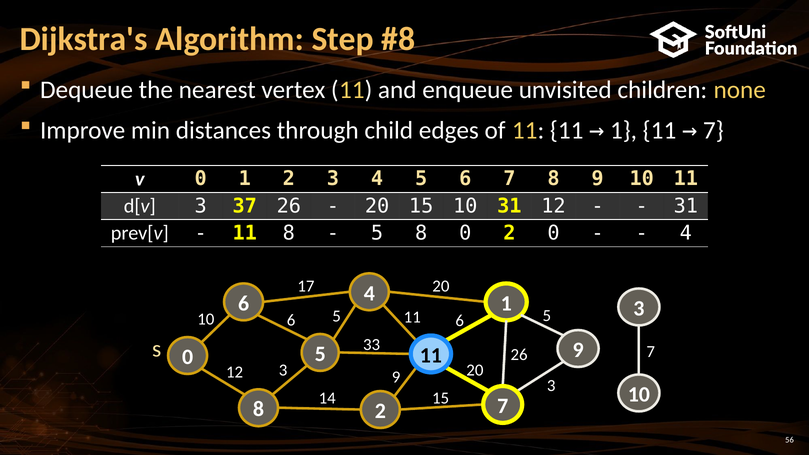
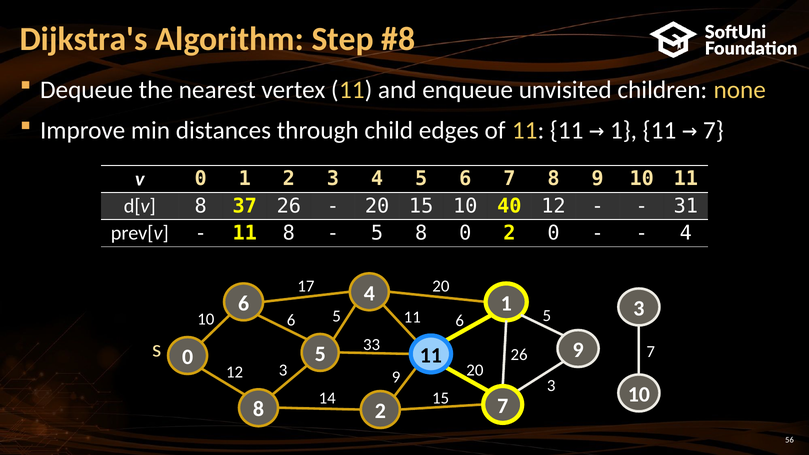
d[v 3: 3 -> 8
10 31: 31 -> 40
